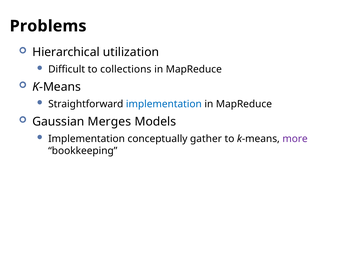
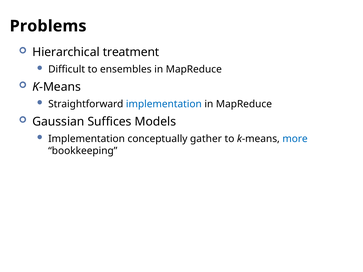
utilization: utilization -> treatment
collections: collections -> ensembles
Merges: Merges -> Suffices
more colour: purple -> blue
